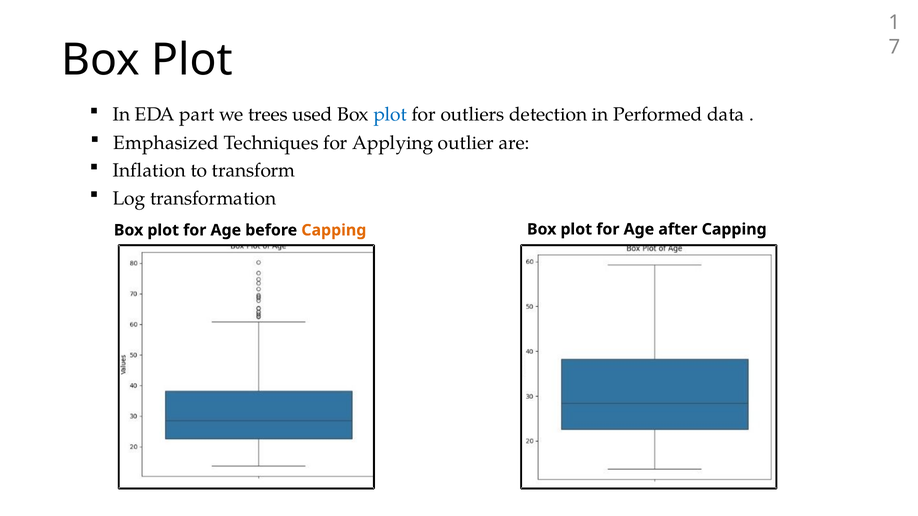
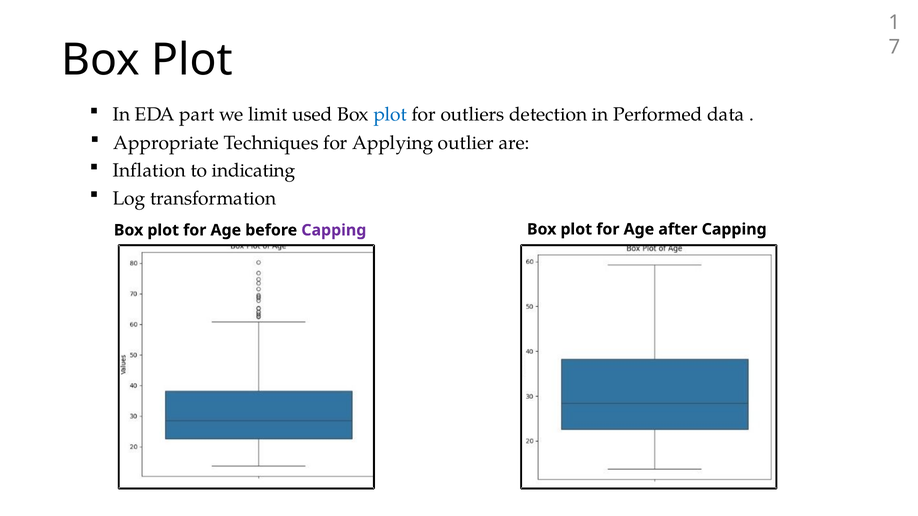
trees: trees -> limit
Emphasized: Emphasized -> Appropriate
transform: transform -> indicating
Capping at (334, 230) colour: orange -> purple
